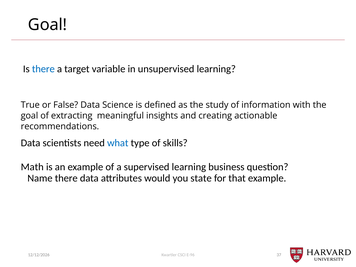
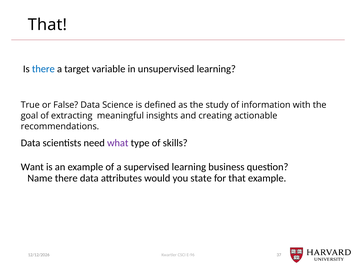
Goal at (48, 25): Goal -> That
what colour: blue -> purple
Math: Math -> Want
